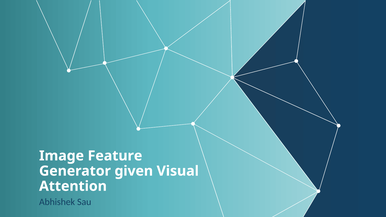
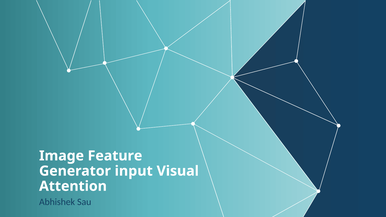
given: given -> input
